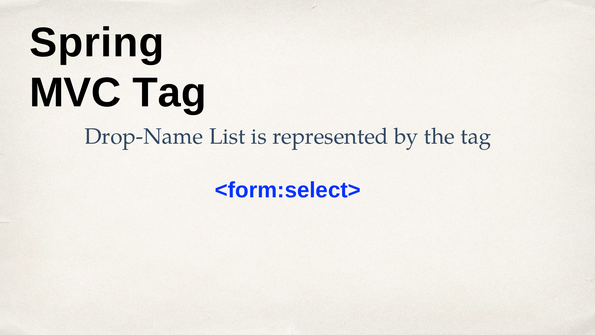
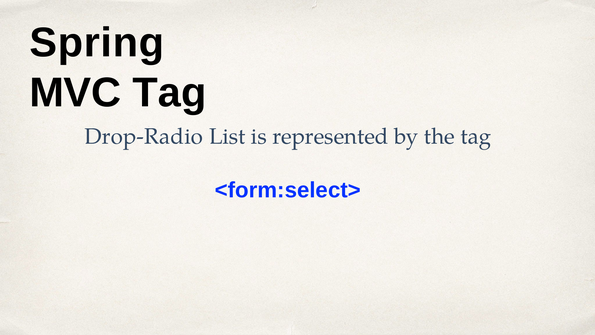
Drop-Name: Drop-Name -> Drop-Radio
